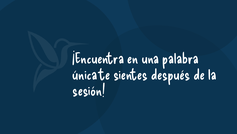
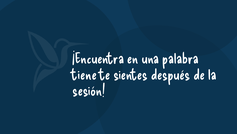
única: única -> tiene
